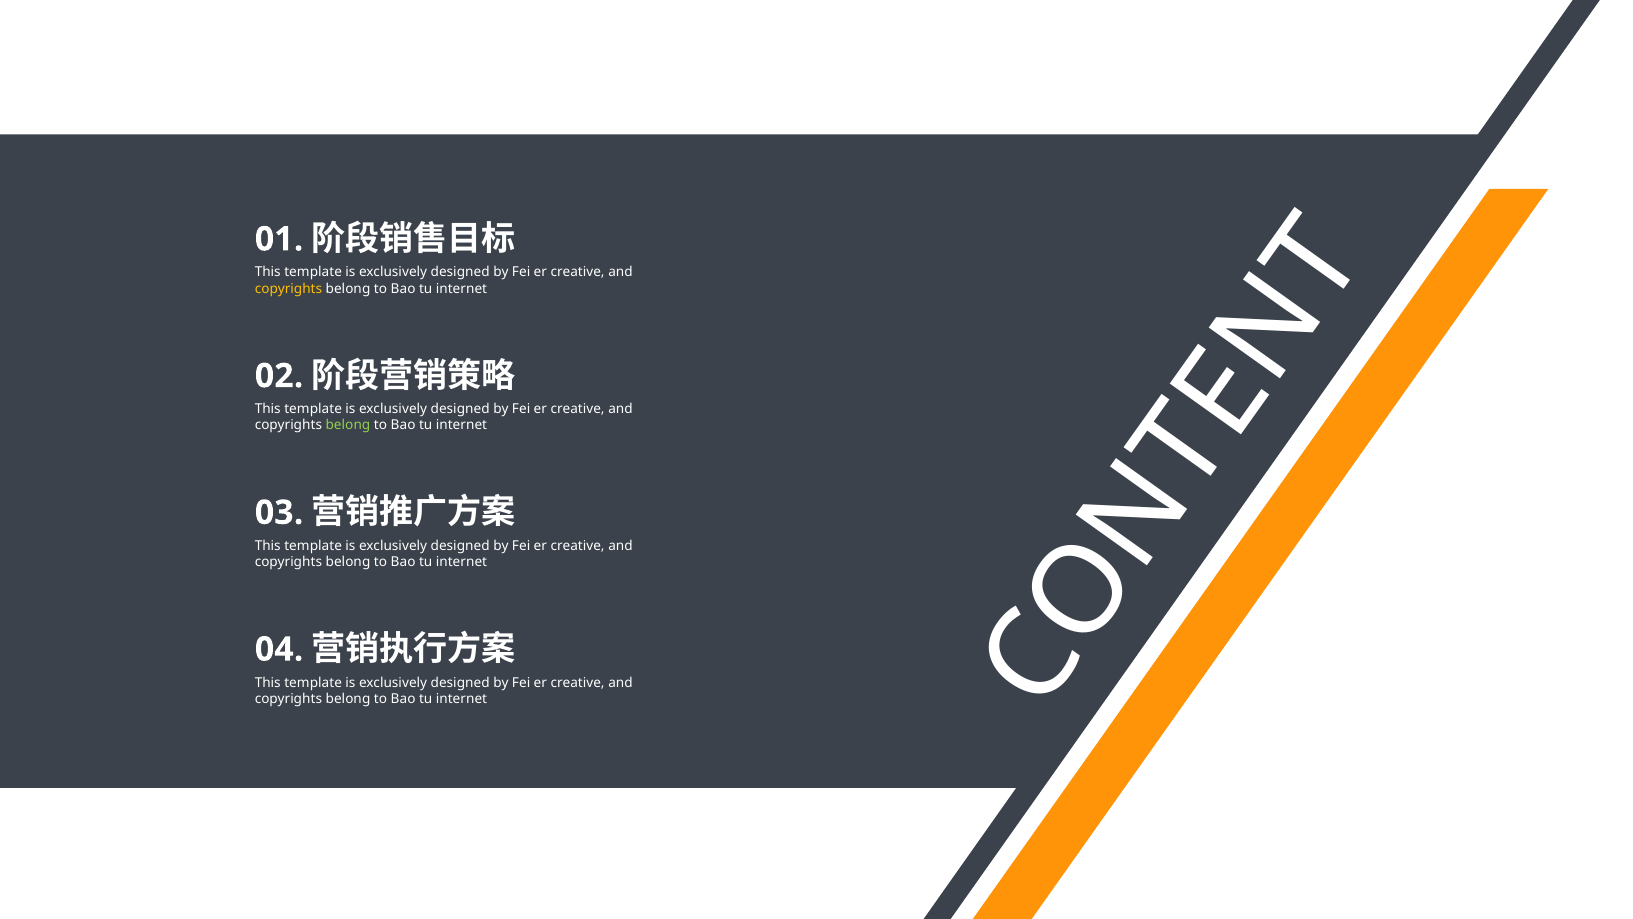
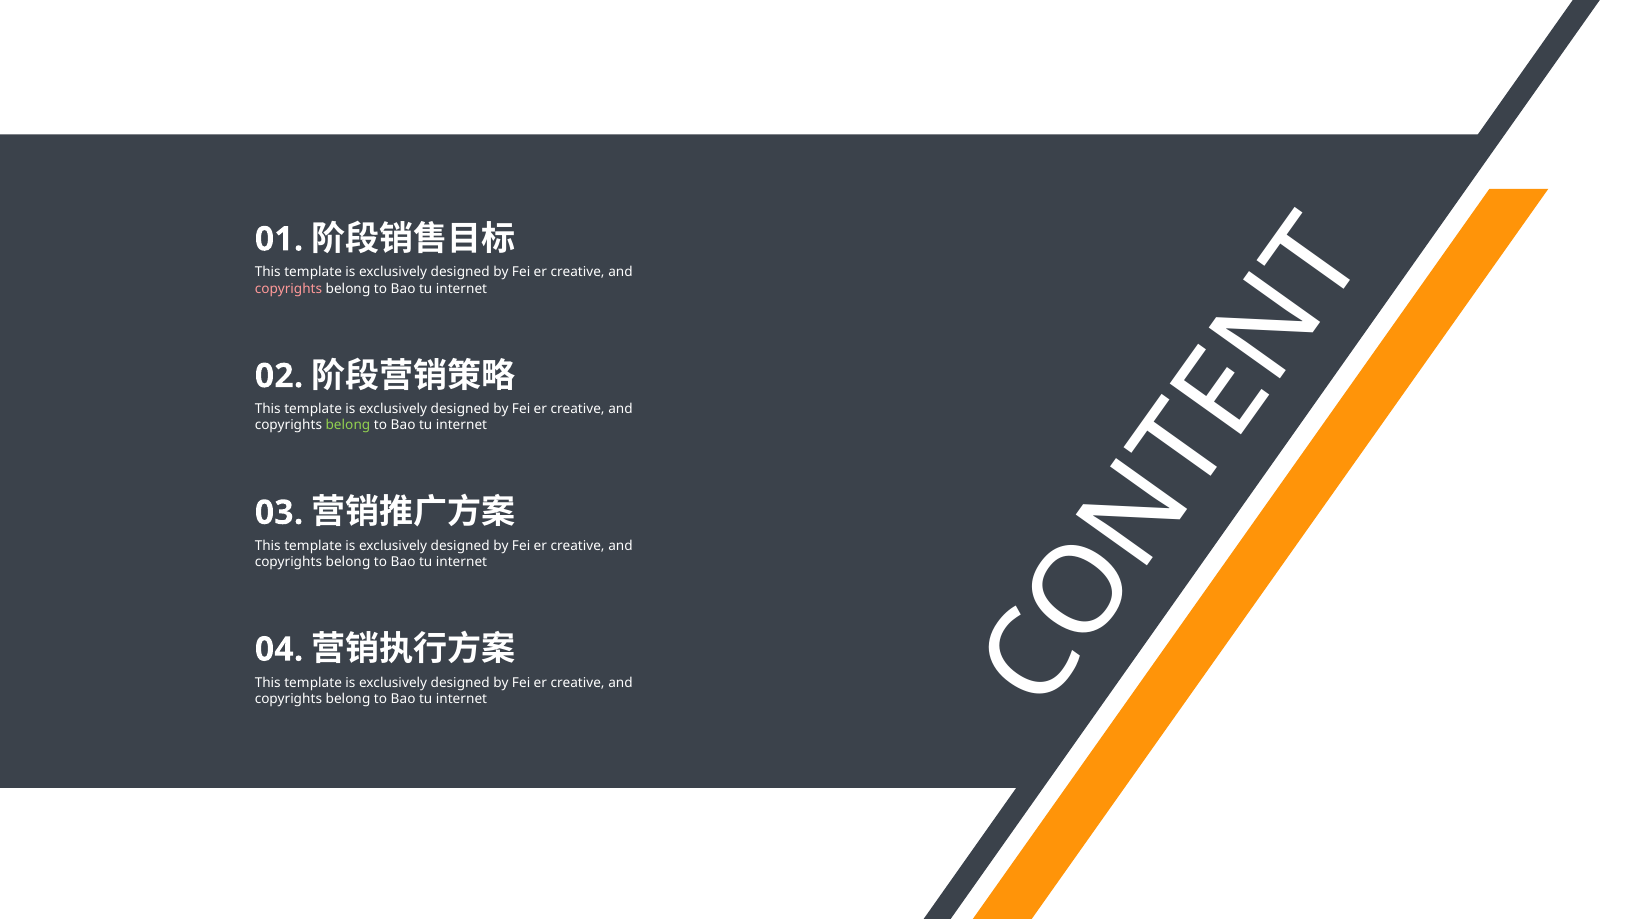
copyrights at (288, 288) colour: yellow -> pink
